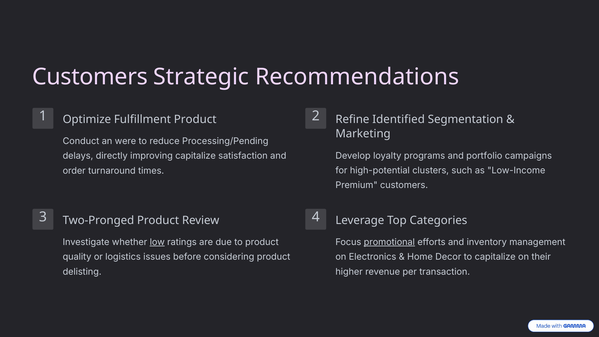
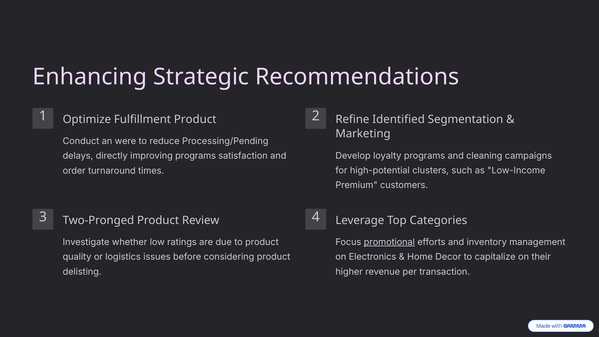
Customers at (90, 77): Customers -> Enhancing
portfolio: portfolio -> cleaning
improving capitalize: capitalize -> programs
low underline: present -> none
